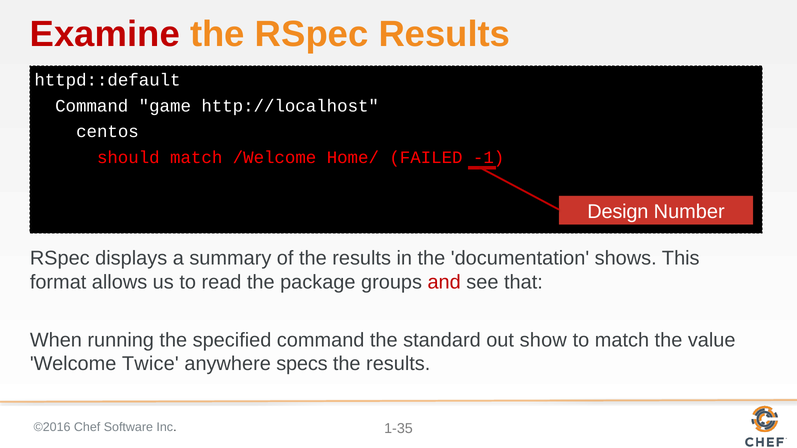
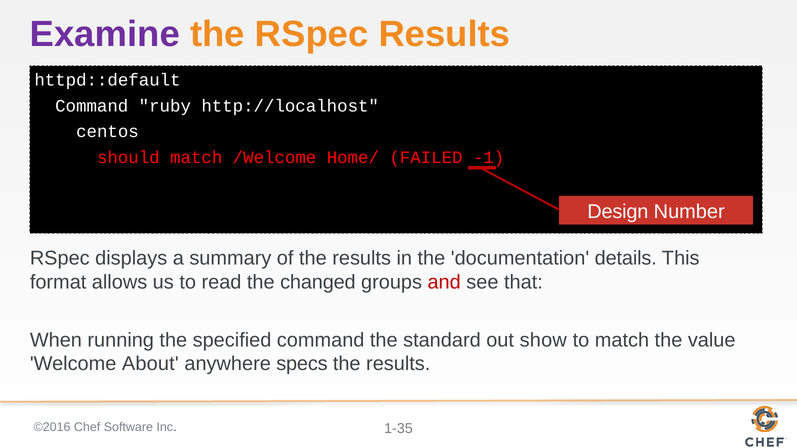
Examine colour: red -> purple
game: game -> ruby
shows: shows -> details
package: package -> changed
Twice: Twice -> About
